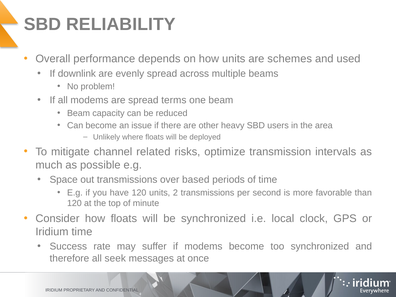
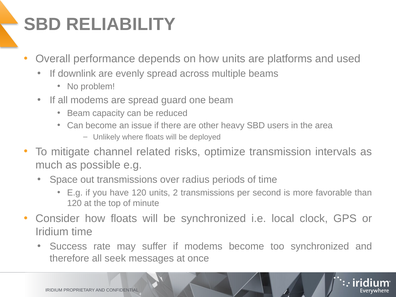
schemes: schemes -> platforms
terms: terms -> guard
based: based -> radius
